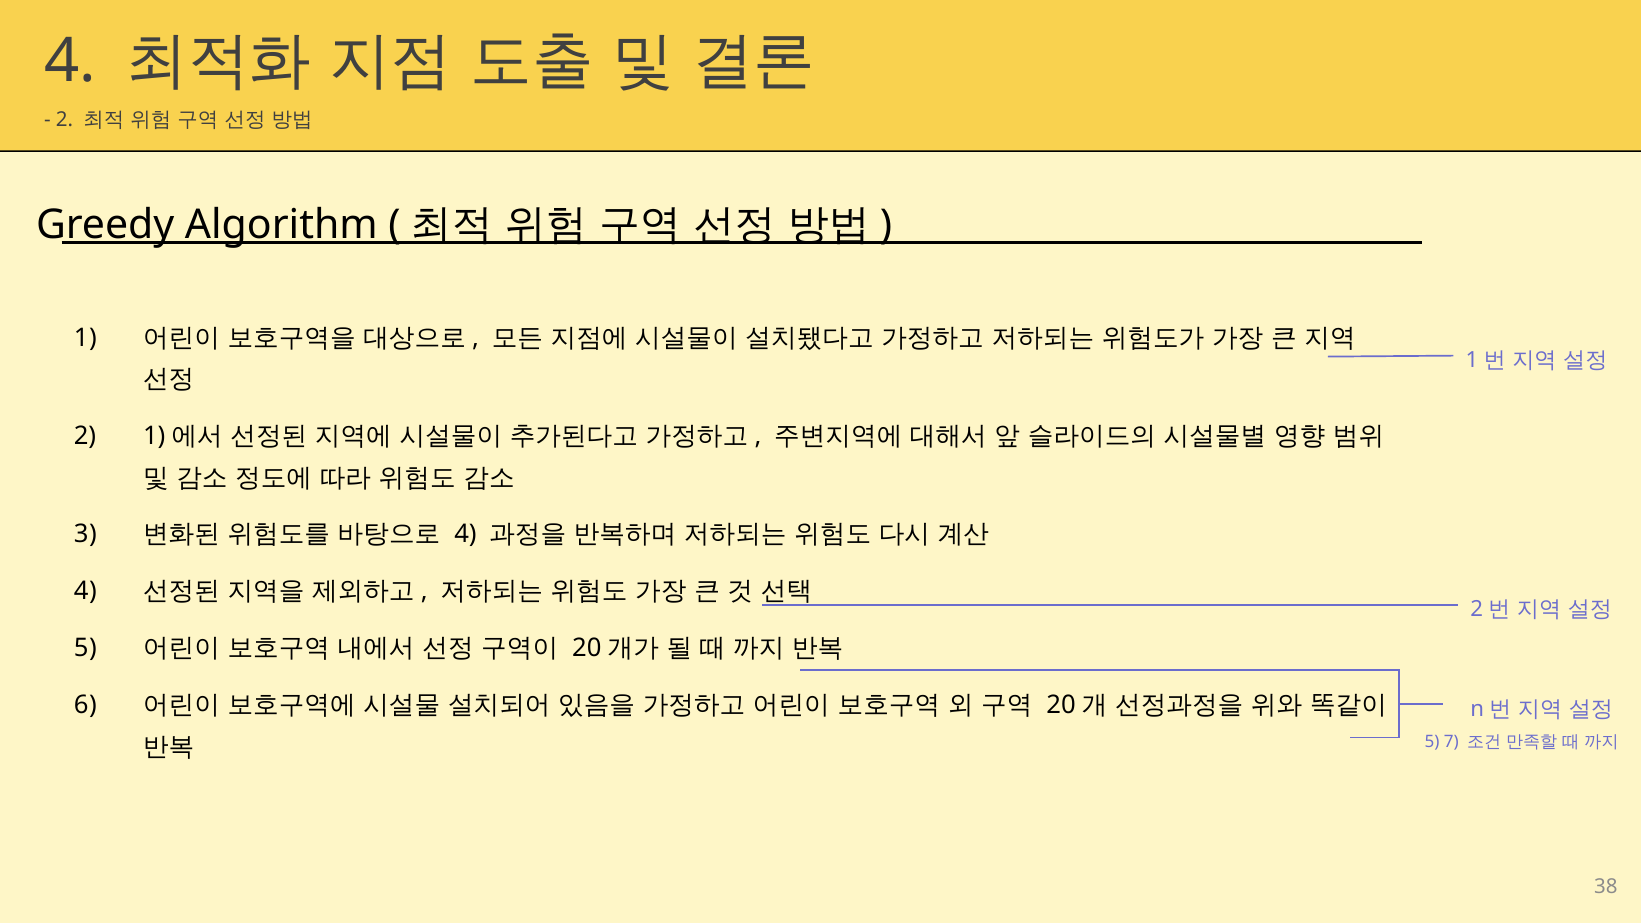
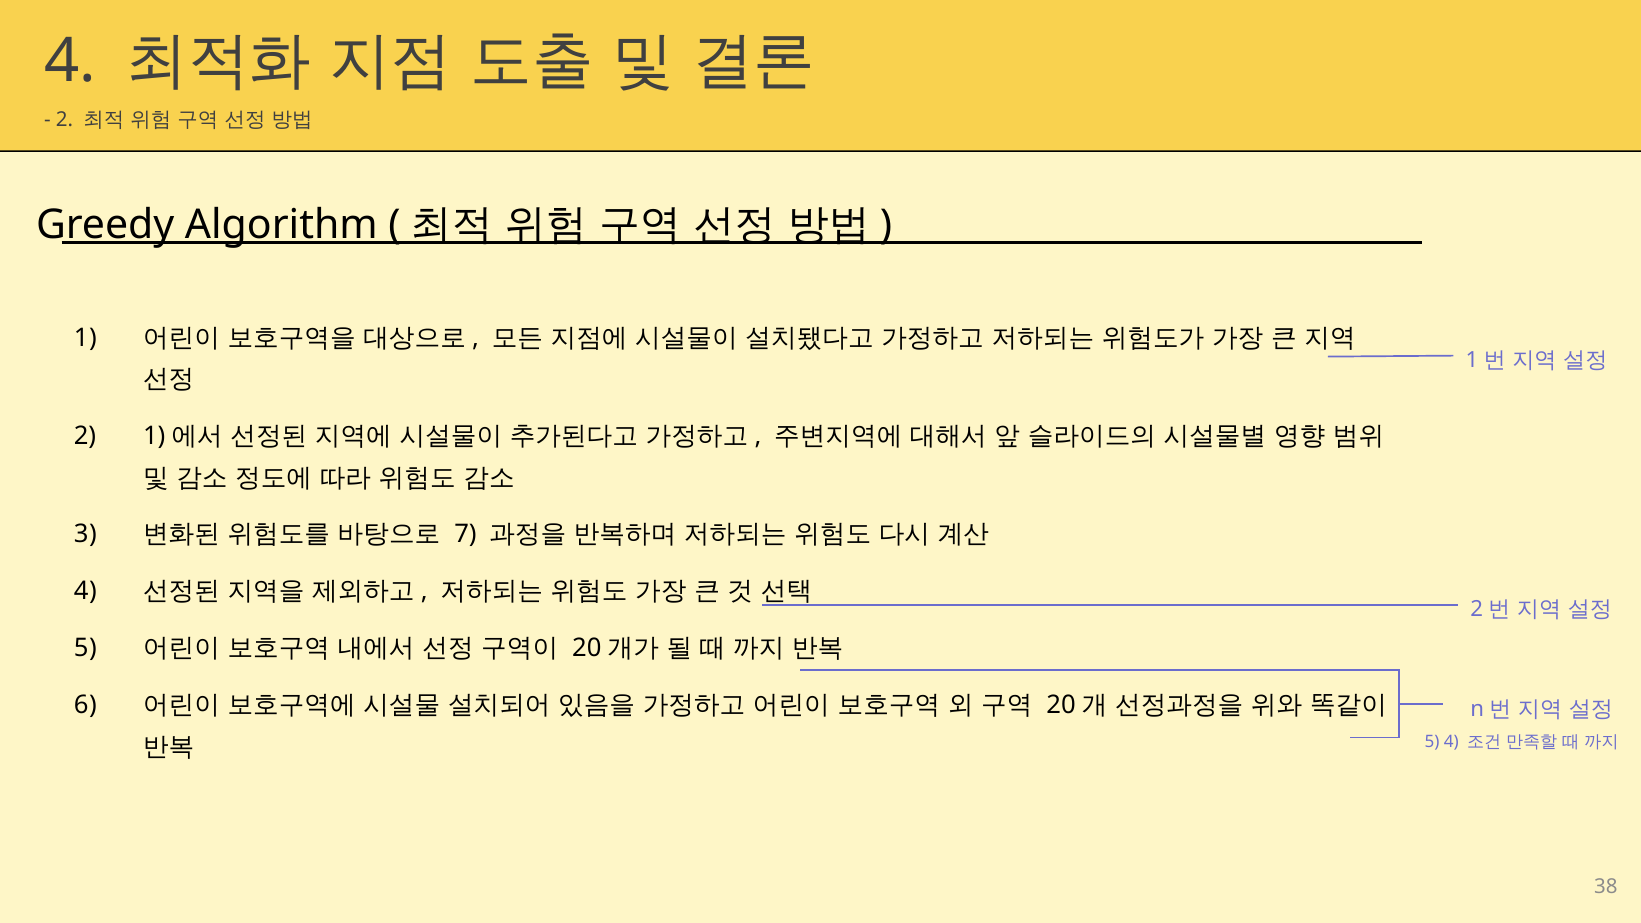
4 at (465, 535): 4 -> 7
5 7: 7 -> 4
